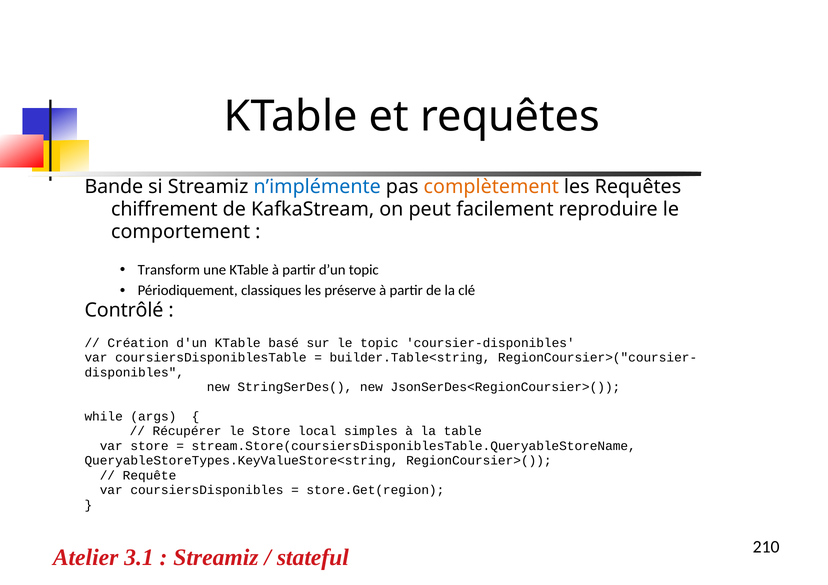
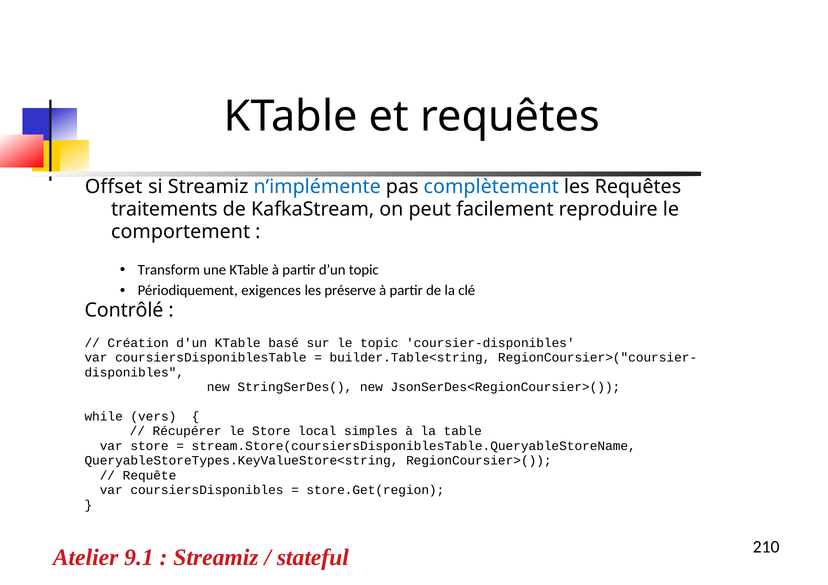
Bande: Bande -> Offset
complètement colour: orange -> blue
chiffrement: chiffrement -> traitements
classiques: classiques -> exigences
args: args -> vers
3.1: 3.1 -> 9.1
